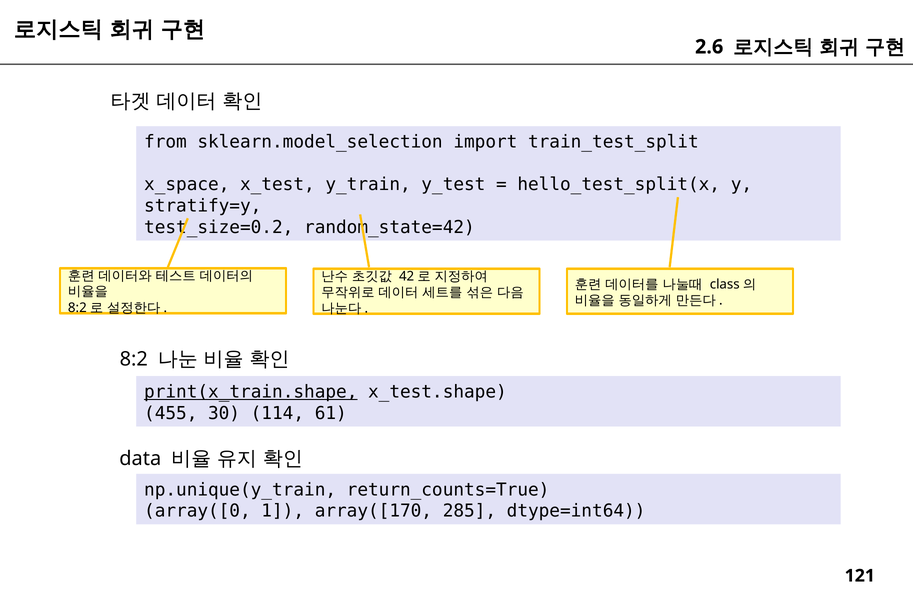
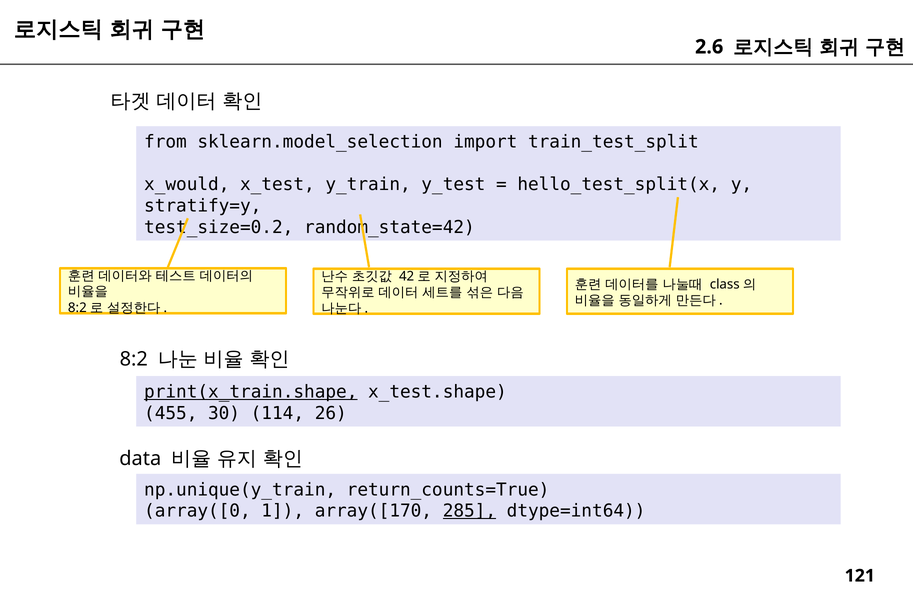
x_space: x_space -> x_would
61: 61 -> 26
285 underline: none -> present
